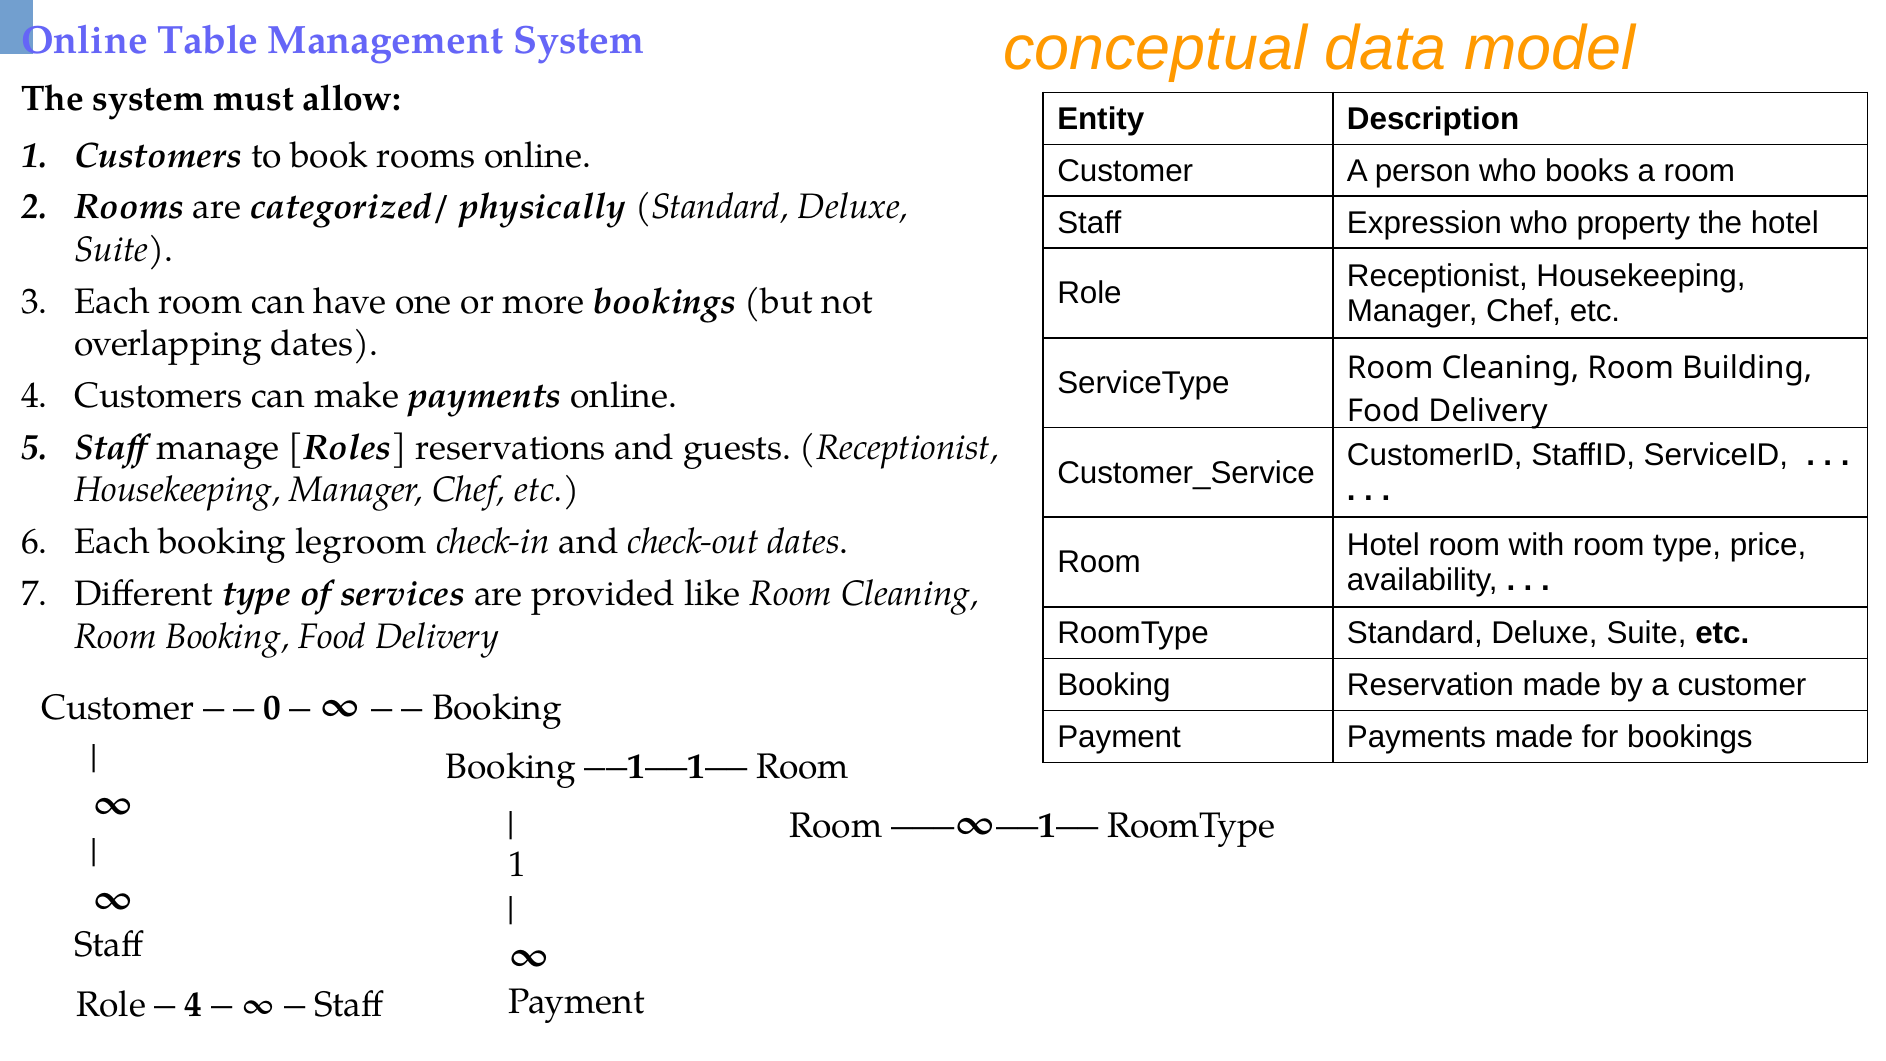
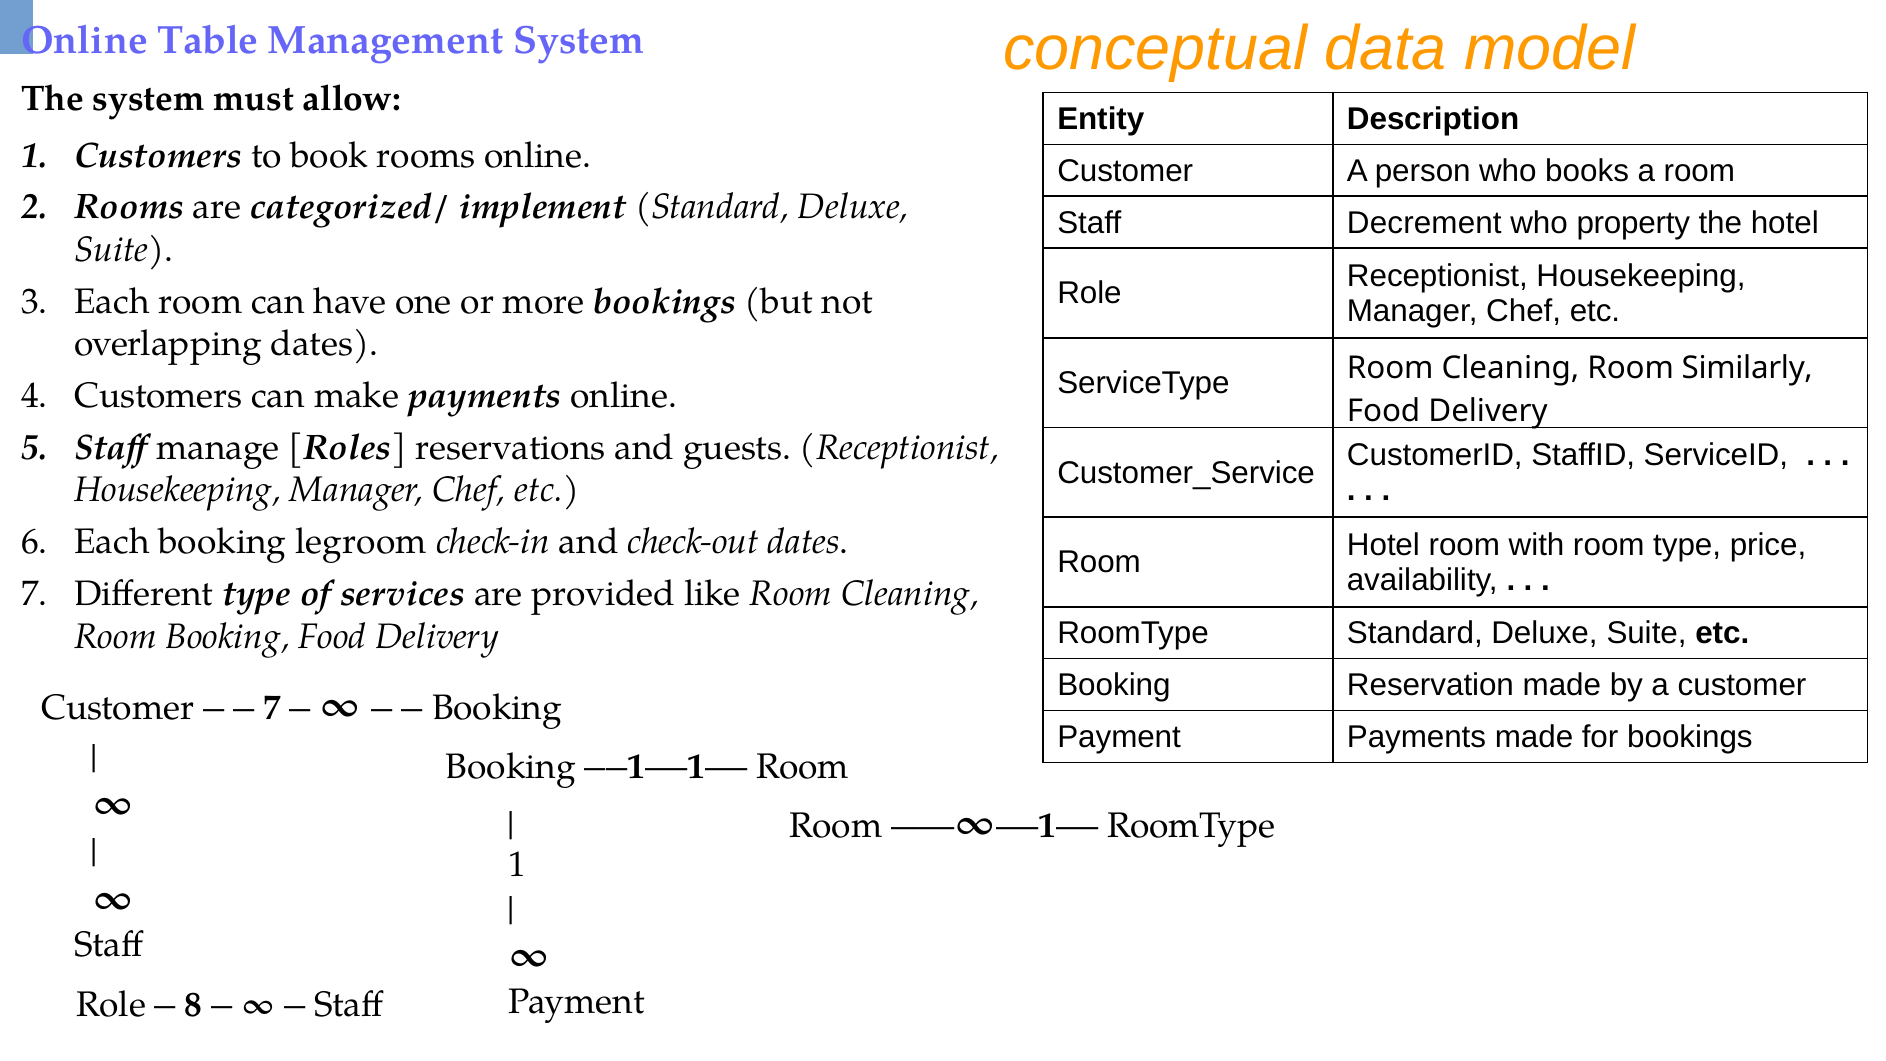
physically: physically -> implement
Expression: Expression -> Decrement
Building: Building -> Similarly
0 at (272, 708): 0 -> 7
4 at (194, 1005): 4 -> 8
